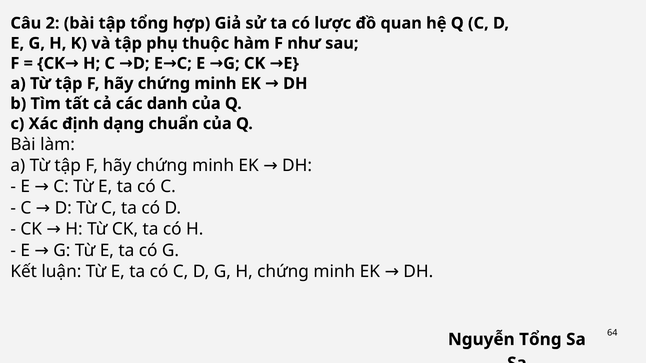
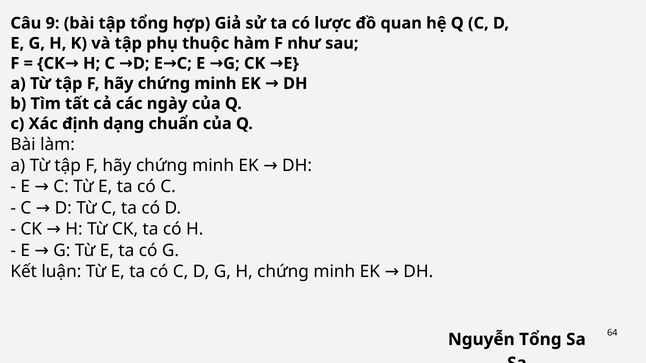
2: 2 -> 9
danh: danh -> ngày
